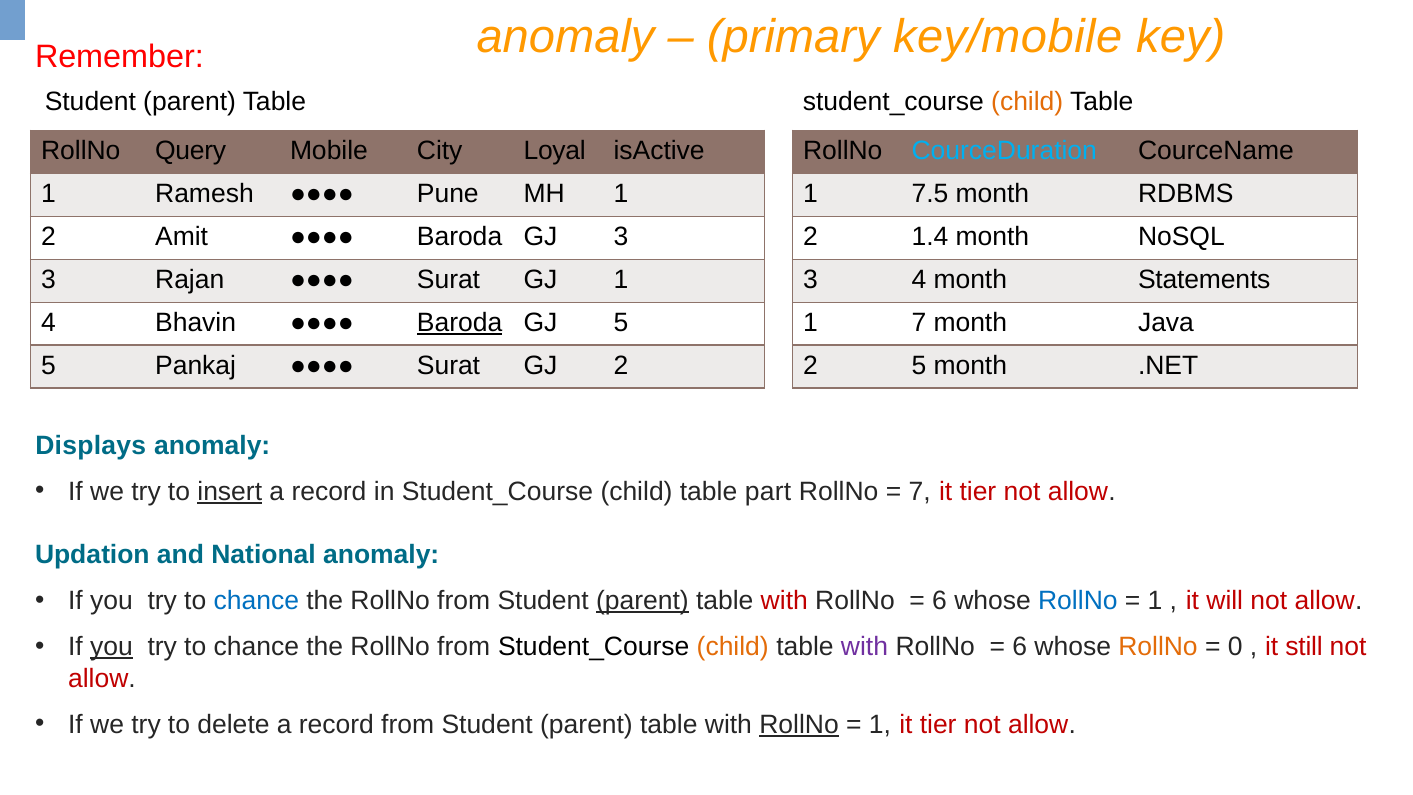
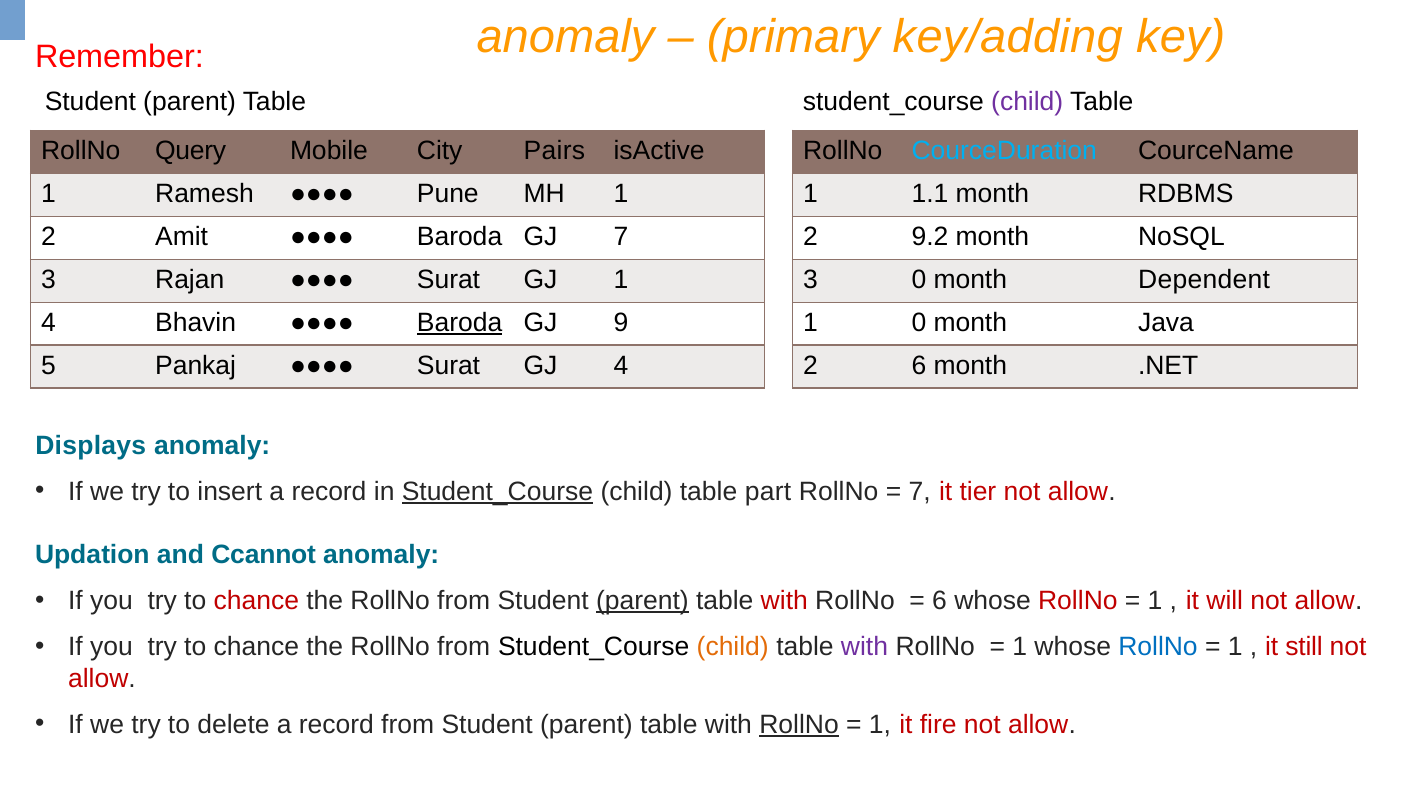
key/mobile: key/mobile -> key/adding
child at (1027, 102) colour: orange -> purple
Loyal: Loyal -> Pairs
7.5: 7.5 -> 1.1
GJ 3: 3 -> 7
1.4: 1.4 -> 9.2
3 4: 4 -> 0
Statements: Statements -> Dependent
GJ 5: 5 -> 9
1 7: 7 -> 0
GJ 2: 2 -> 4
2 5: 5 -> 6
insert underline: present -> none
Student_Course at (497, 491) underline: none -> present
National: National -> Ccannot
chance at (256, 601) colour: blue -> red
RollNo at (1078, 601) colour: blue -> red
you at (112, 647) underline: present -> none
6 at (1020, 647): 6 -> 1
RollNo at (1158, 647) colour: orange -> blue
0 at (1235, 647): 0 -> 1
1 it tier: tier -> fire
